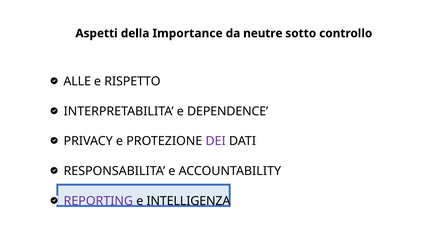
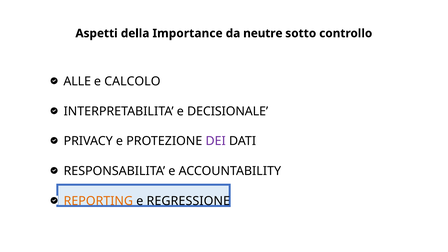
RISPETTO: RISPETTO -> CALCOLO
DEPENDENCE: DEPENDENCE -> DECISIONALE
REPORTING colour: purple -> orange
INTELLIGENZA: INTELLIGENZA -> REGRESSIONE
